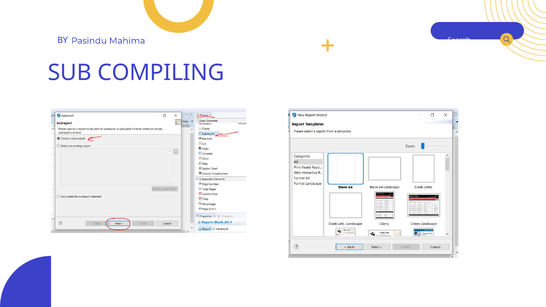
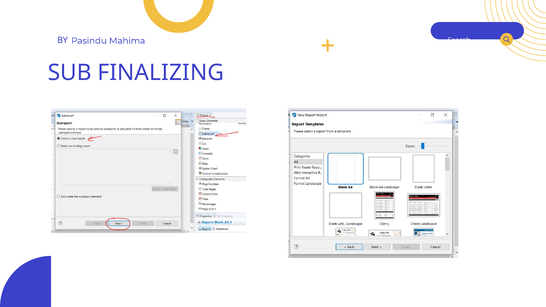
COMPILING: COMPILING -> FINALIZING
